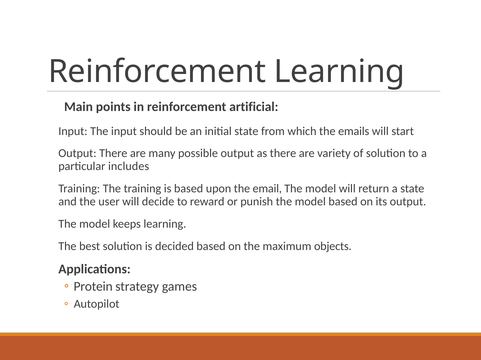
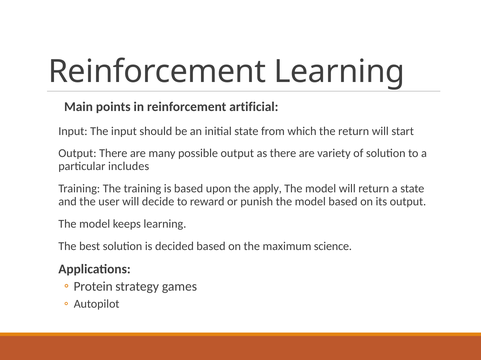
the emails: emails -> return
email: email -> apply
objects: objects -> science
